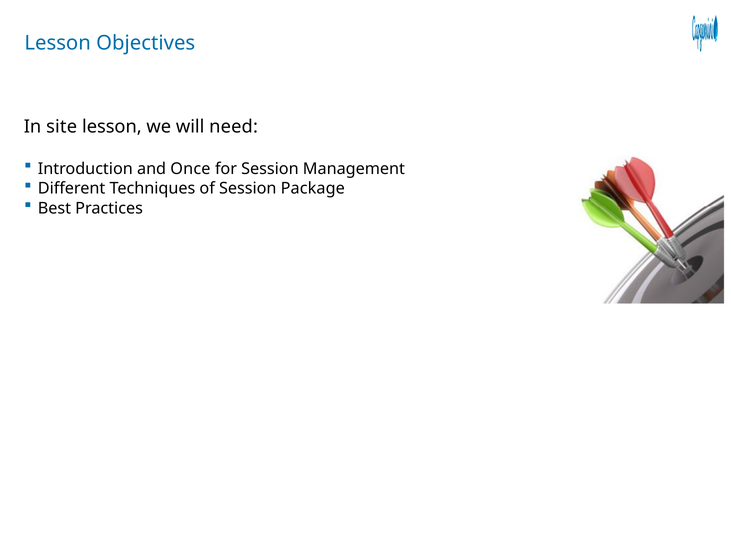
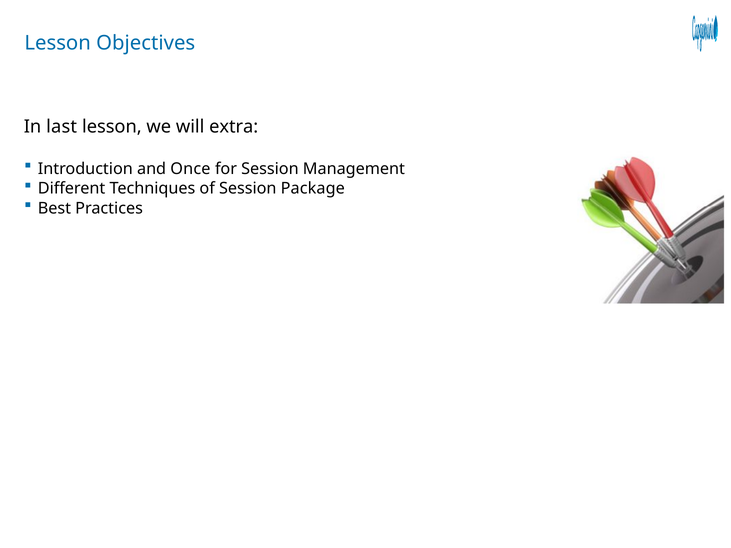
site: site -> last
need: need -> extra
